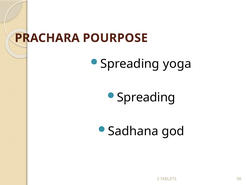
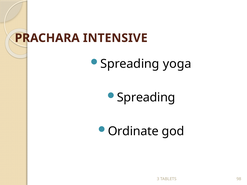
POURPOSE: POURPOSE -> INTENSIVE
Sadhana: Sadhana -> Ordinate
